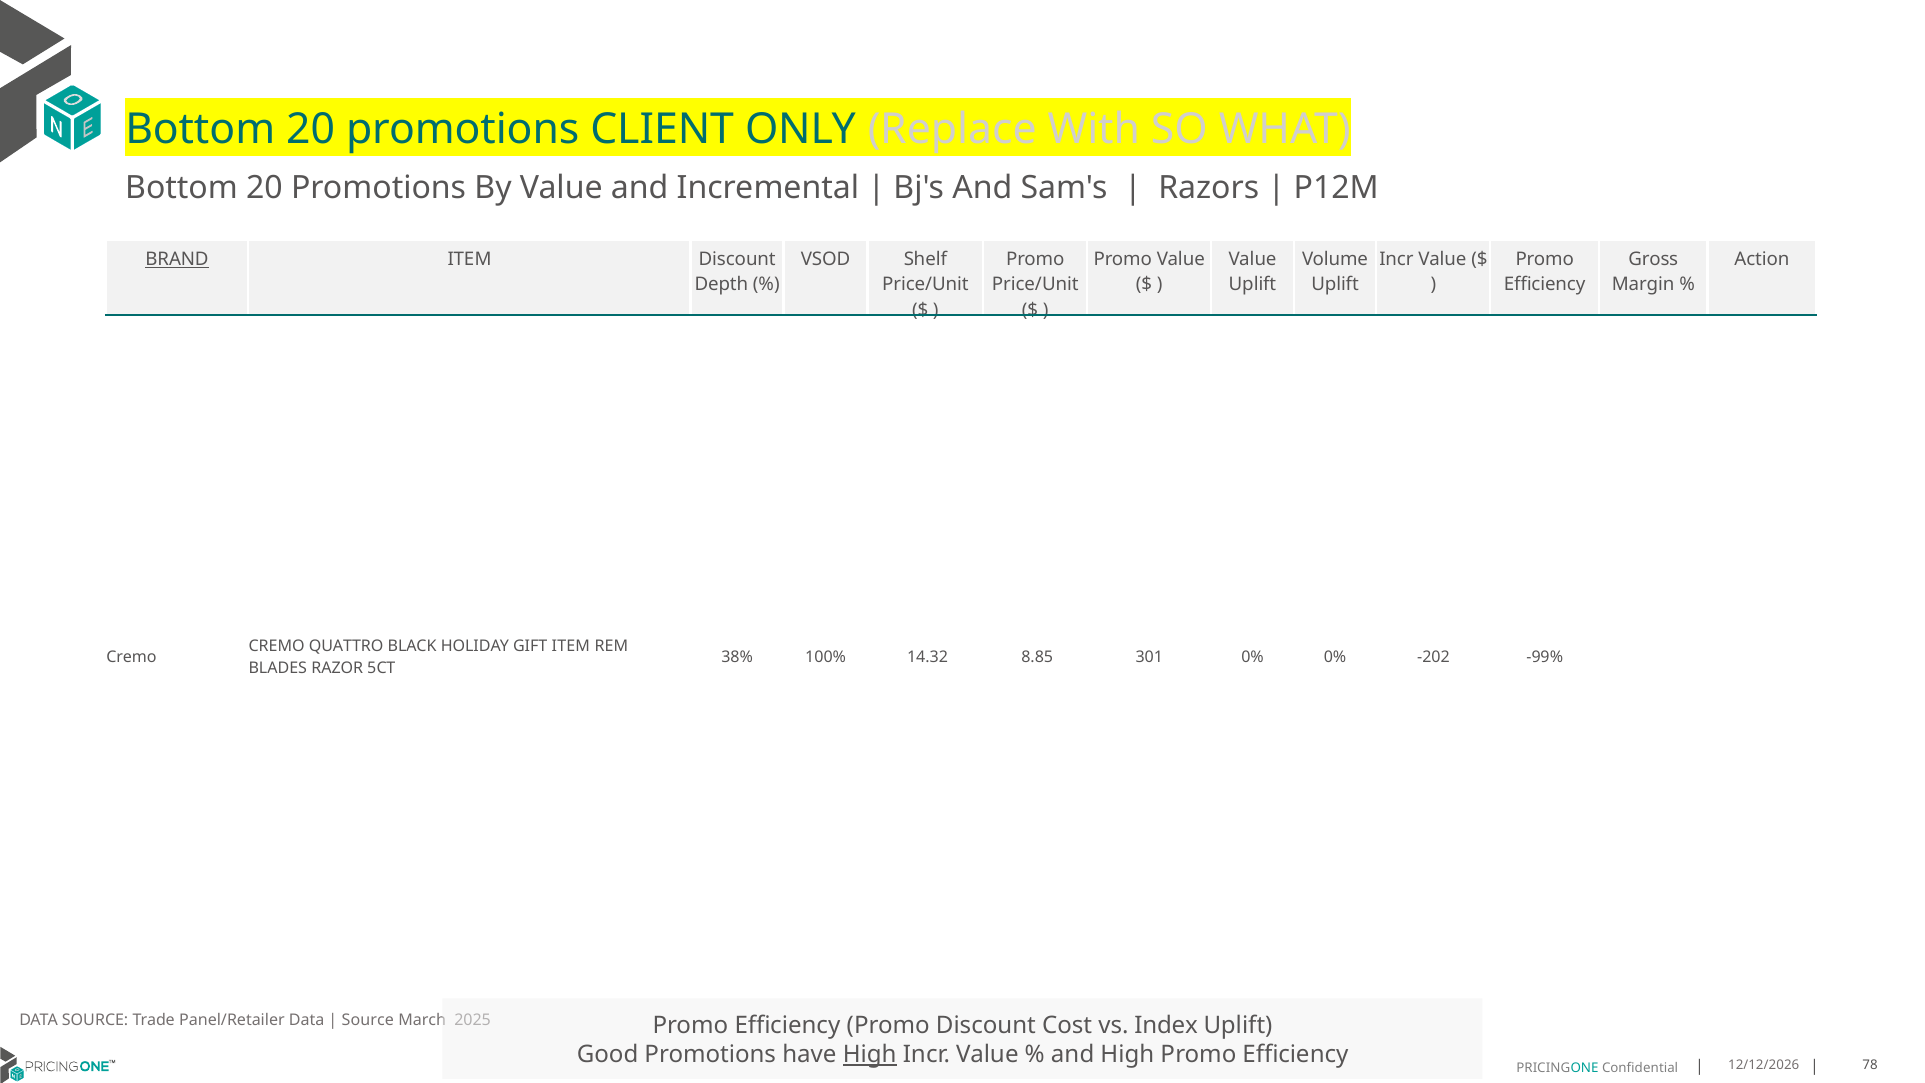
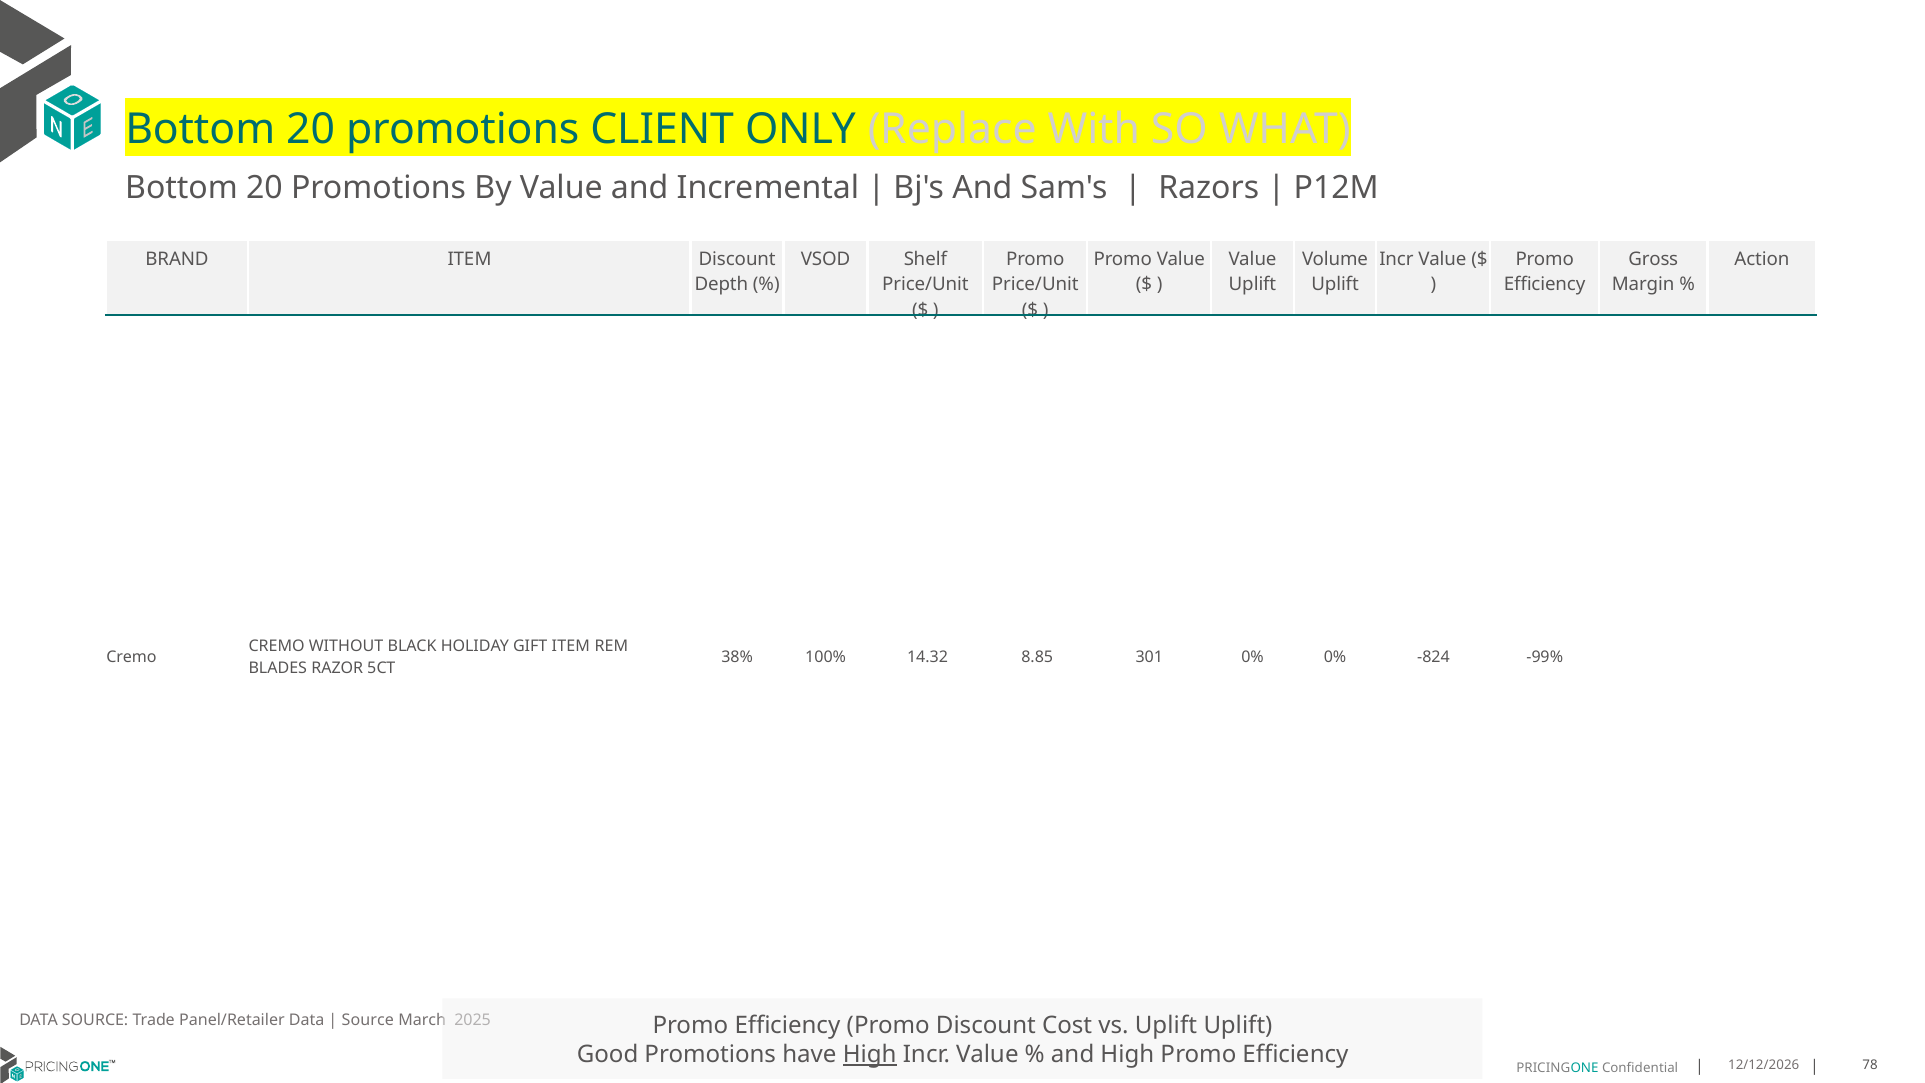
BRAND underline: present -> none
QUATTRO: QUATTRO -> WITHOUT
-202: -202 -> -824
vs Index: Index -> Uplift
